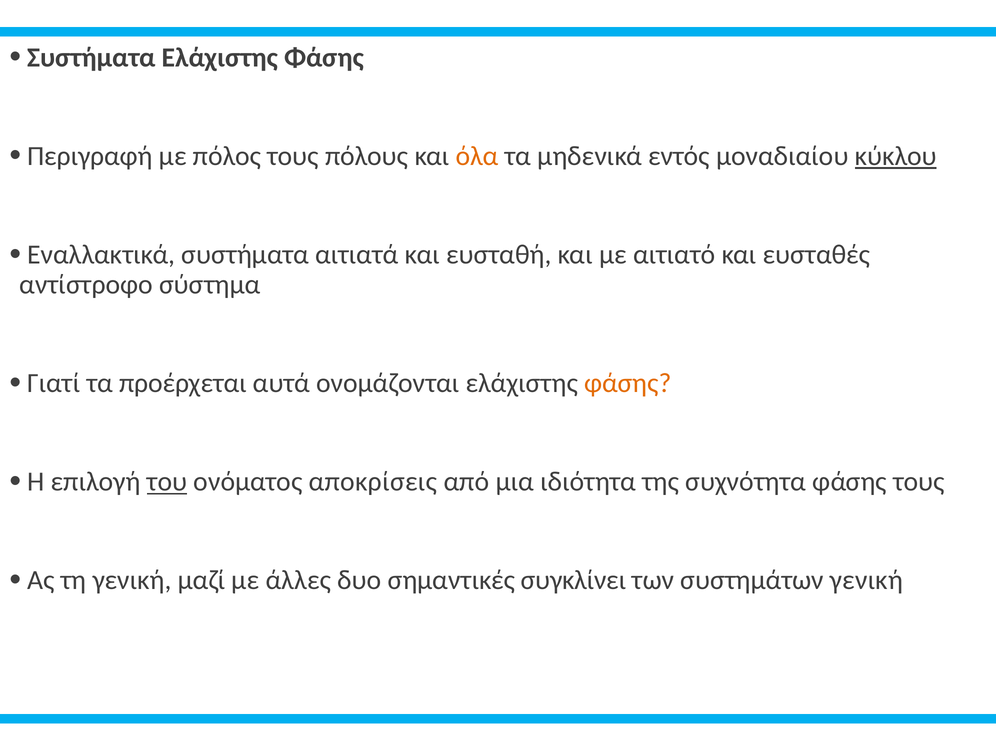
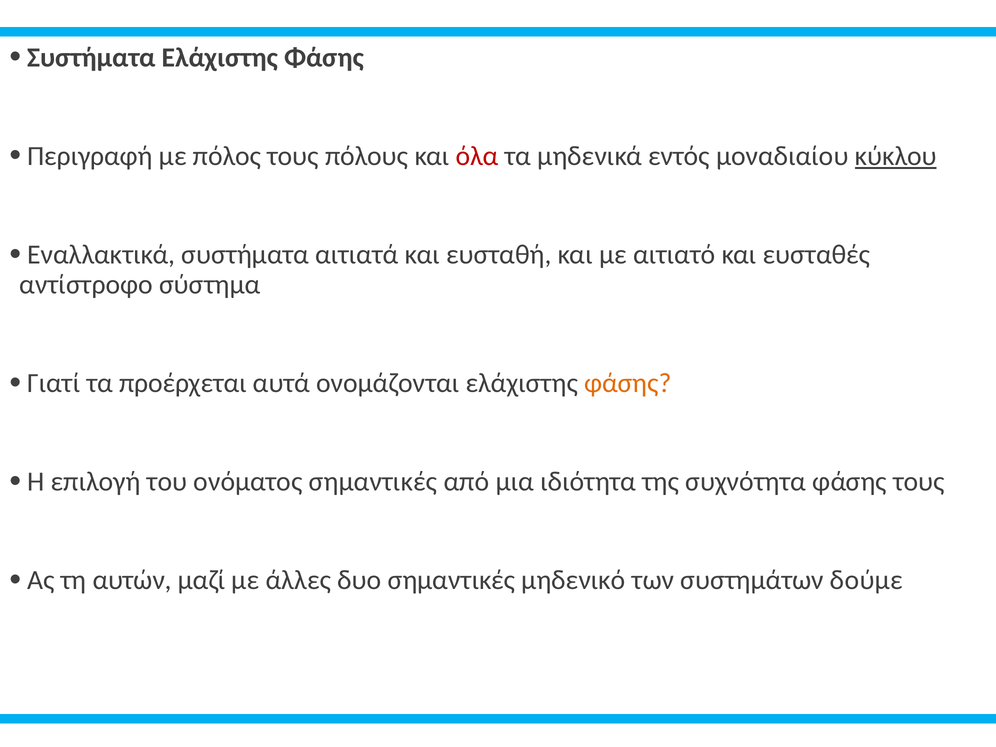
όλα colour: orange -> red
του underline: present -> none
ονόματος αποκρίσεις: αποκρίσεις -> σημαντικές
τη γενική: γενική -> αυτών
συγκλίνει: συγκλίνει -> μηδενικό
συστημάτων γενική: γενική -> δούμε
